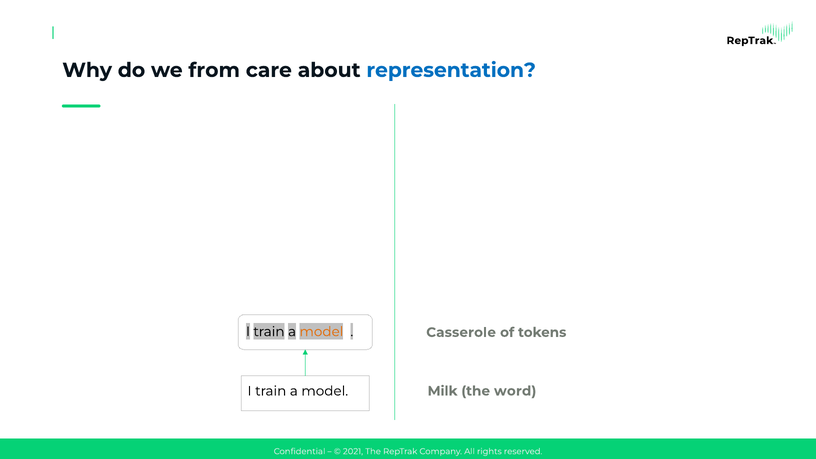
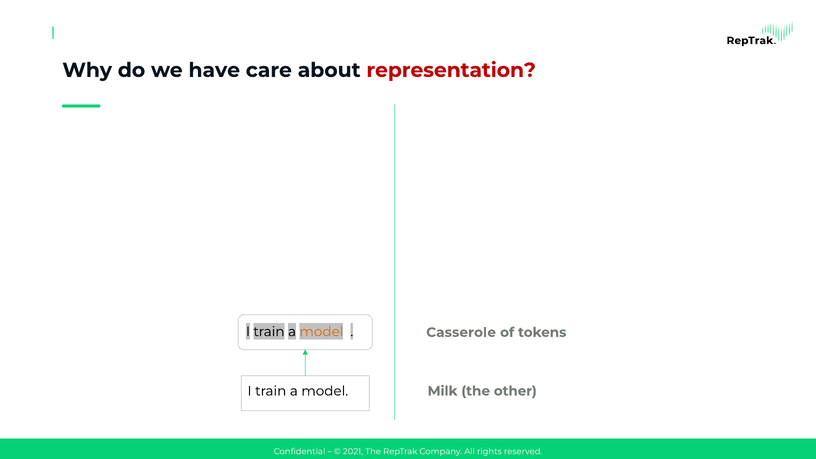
from: from -> have
representation colour: blue -> red
word: word -> other
